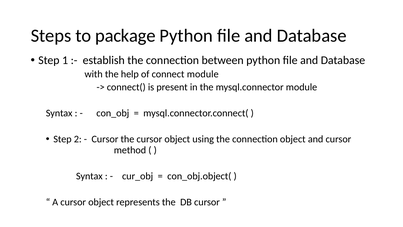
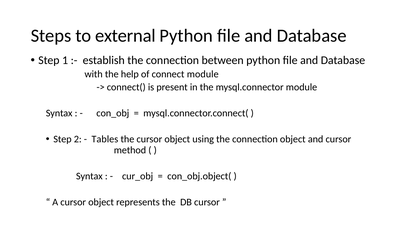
package: package -> external
Cursor at (105, 139): Cursor -> Tables
